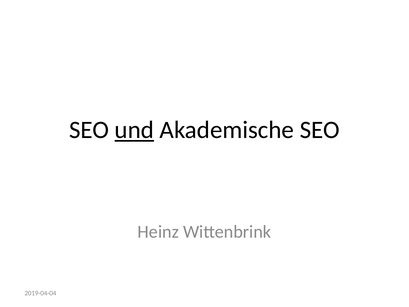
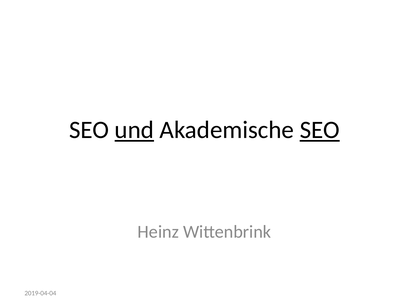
SEO at (320, 130) underline: none -> present
